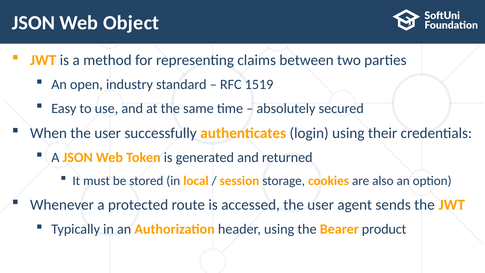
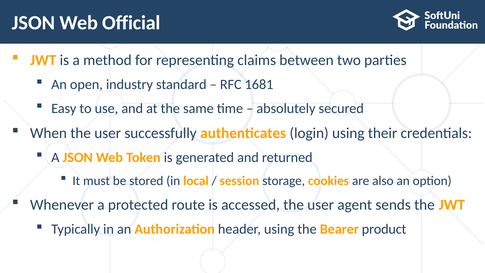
Object: Object -> Official
1519: 1519 -> 1681
